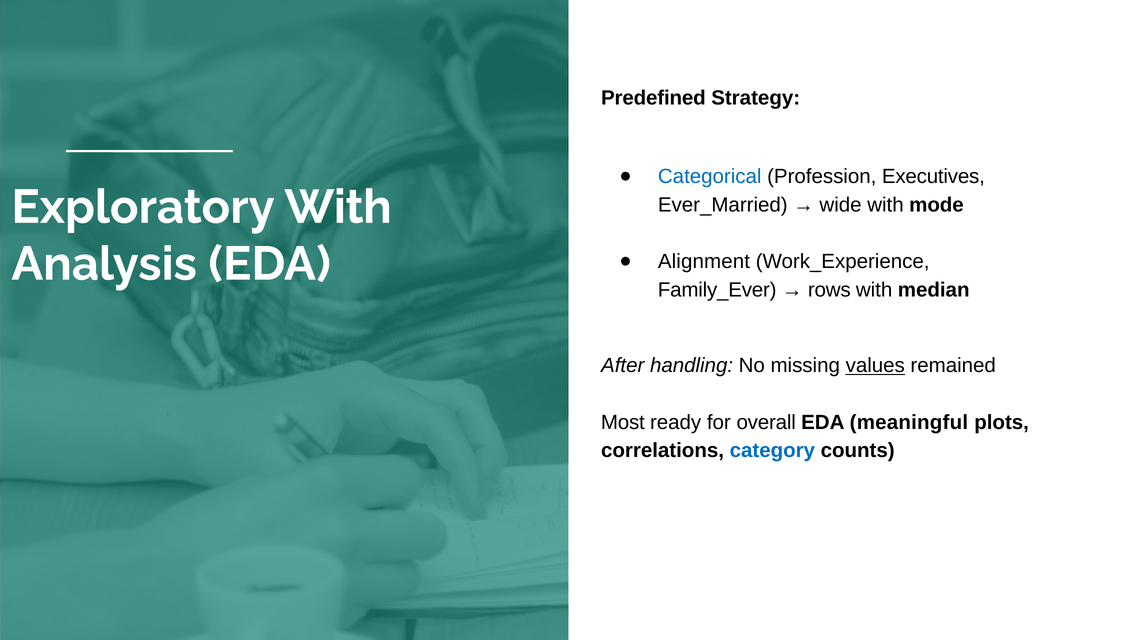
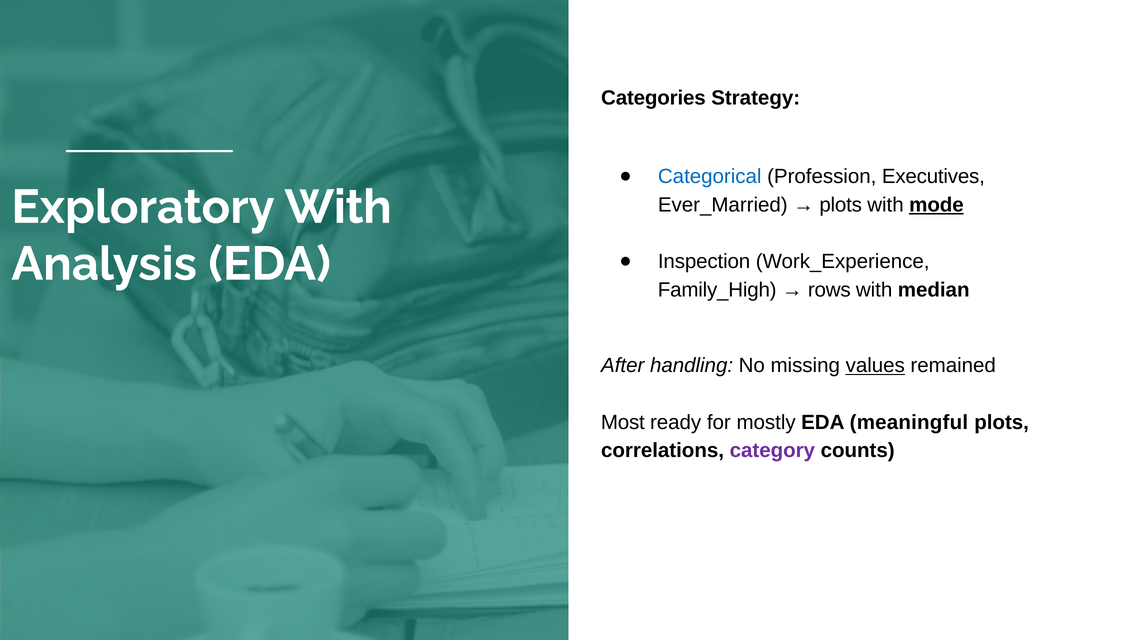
Predefined: Predefined -> Categories
wide at (841, 205): wide -> plots
mode underline: none -> present
Alignment: Alignment -> Inspection
Family_Ever: Family_Ever -> Family_High
overall: overall -> mostly
category colour: blue -> purple
